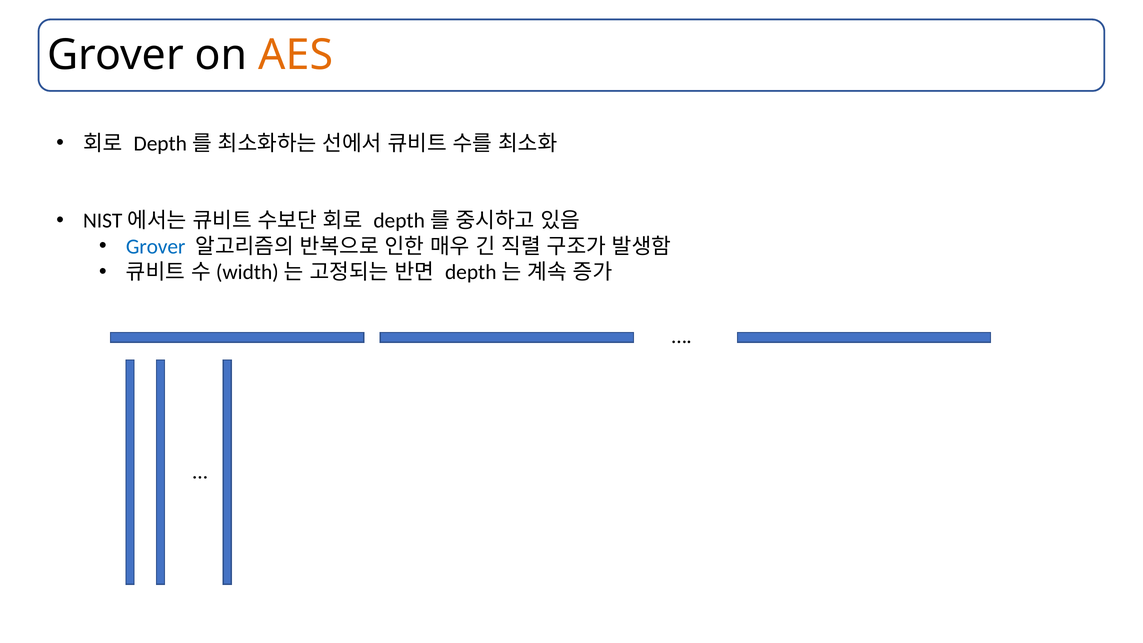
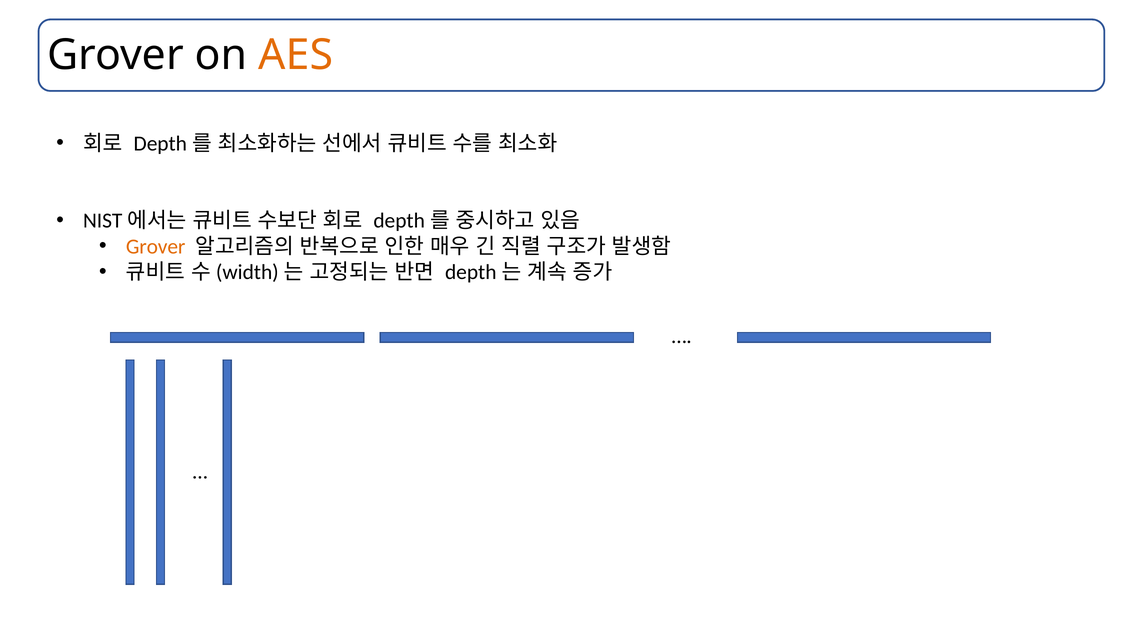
Grover at (156, 246) colour: blue -> orange
